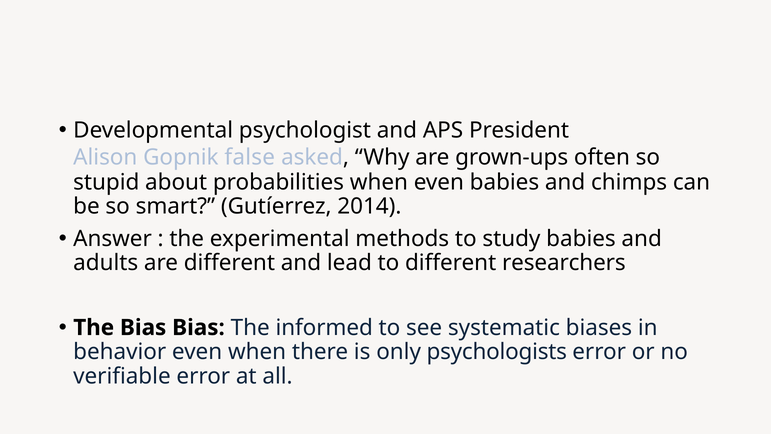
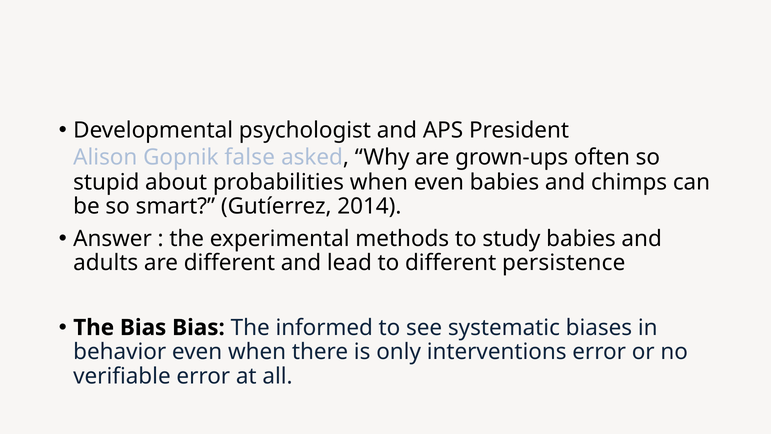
researchers: researchers -> persistence
psychologists: psychologists -> interventions
